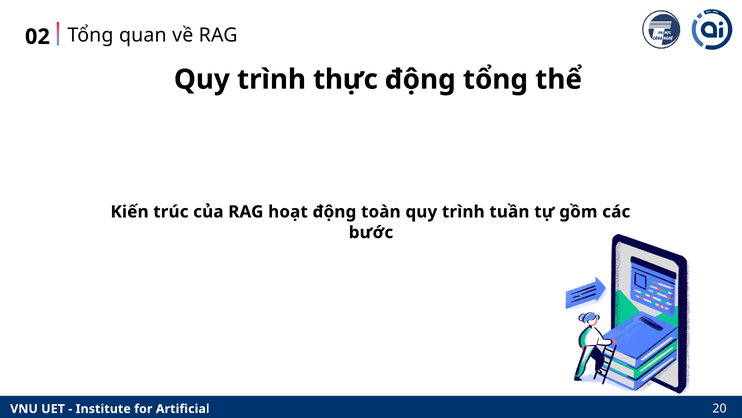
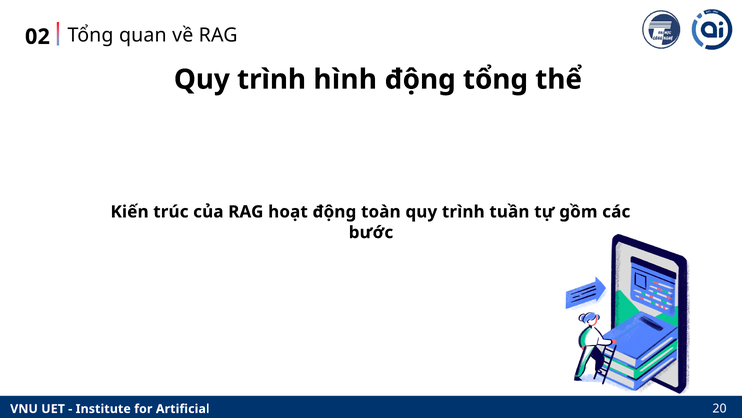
thực: thực -> hình
